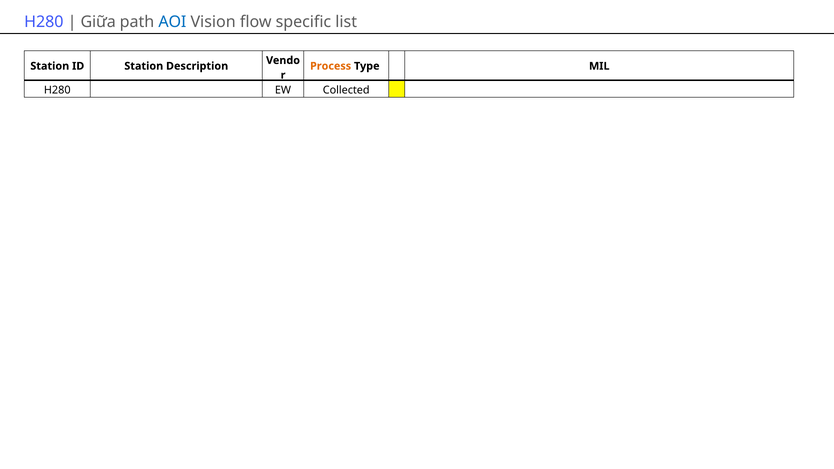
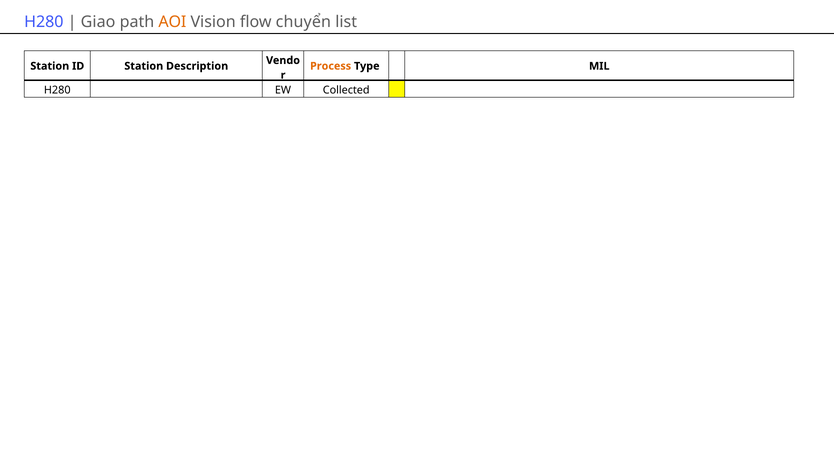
Giữa: Giữa -> Giao
AOI colour: blue -> orange
specific: specific -> chuyển
